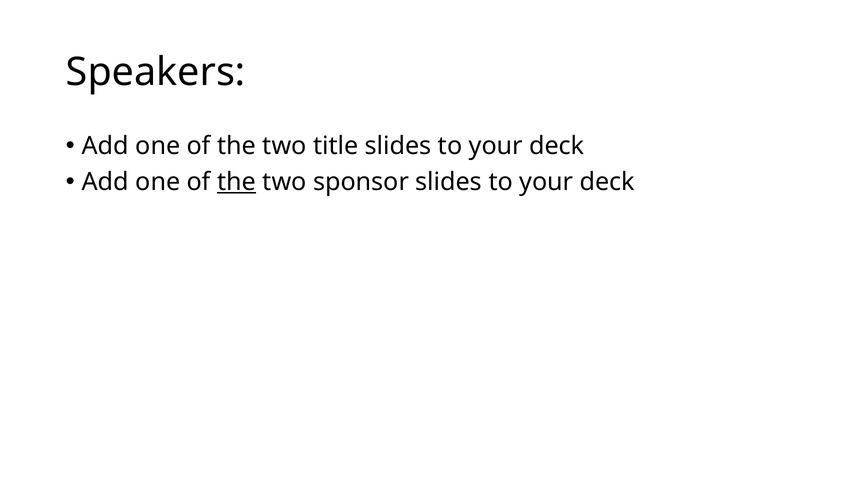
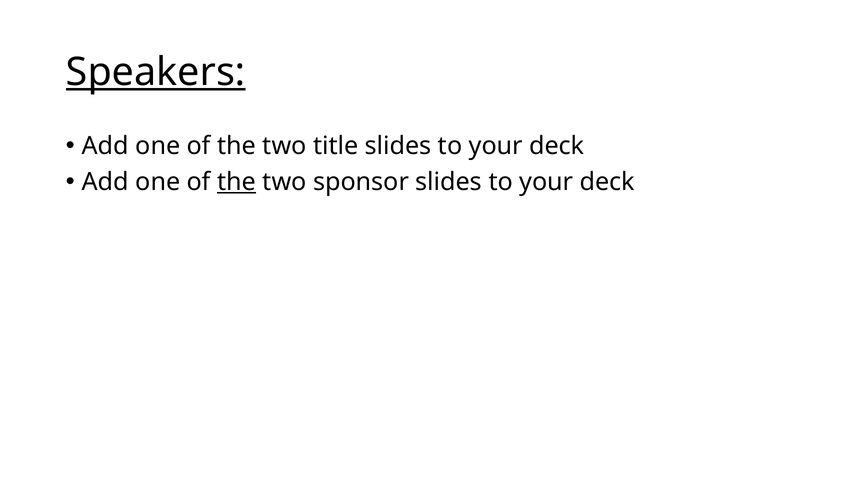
Speakers underline: none -> present
